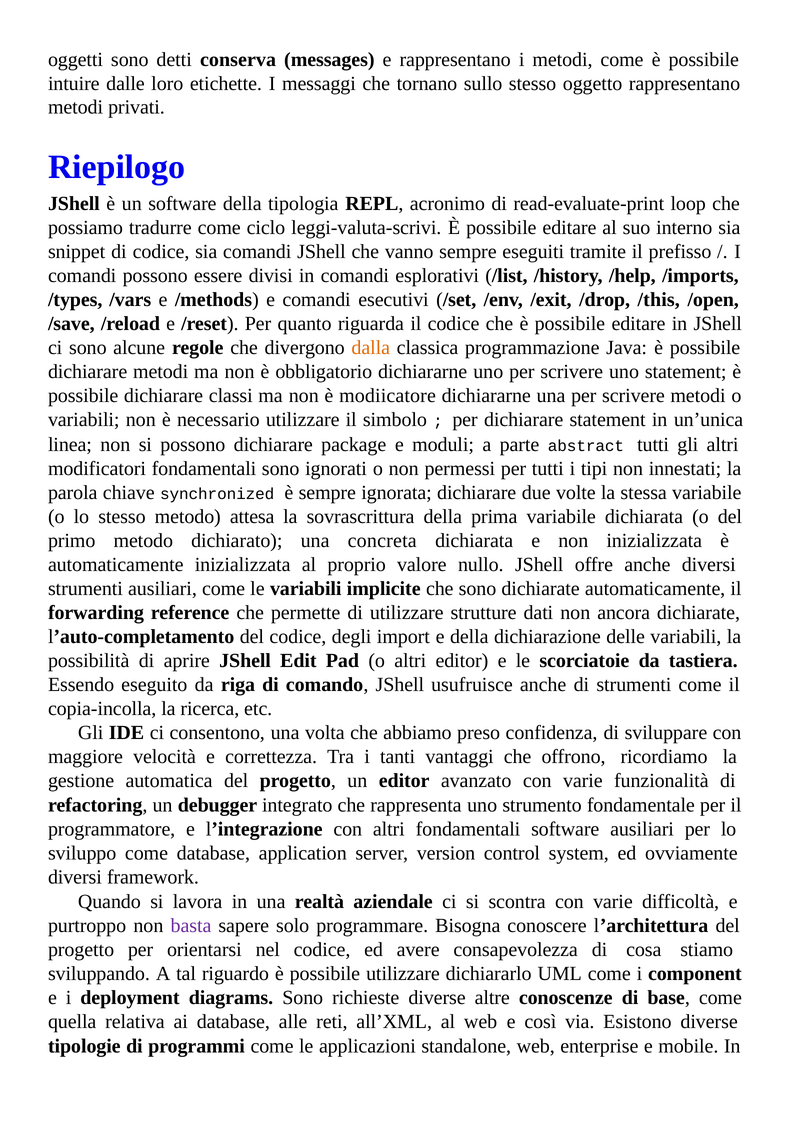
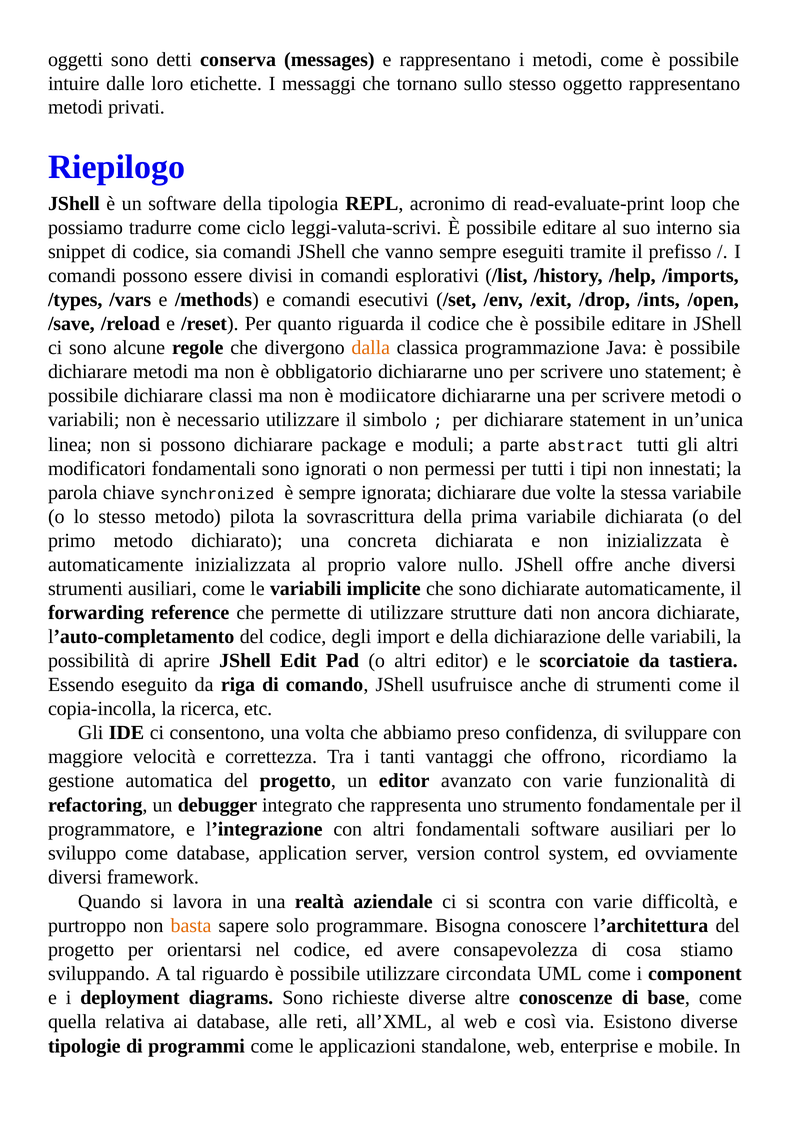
/this: /this -> /ints
attesa: attesa -> pilota
basta colour: purple -> orange
dichiararlo: dichiararlo -> circondata
